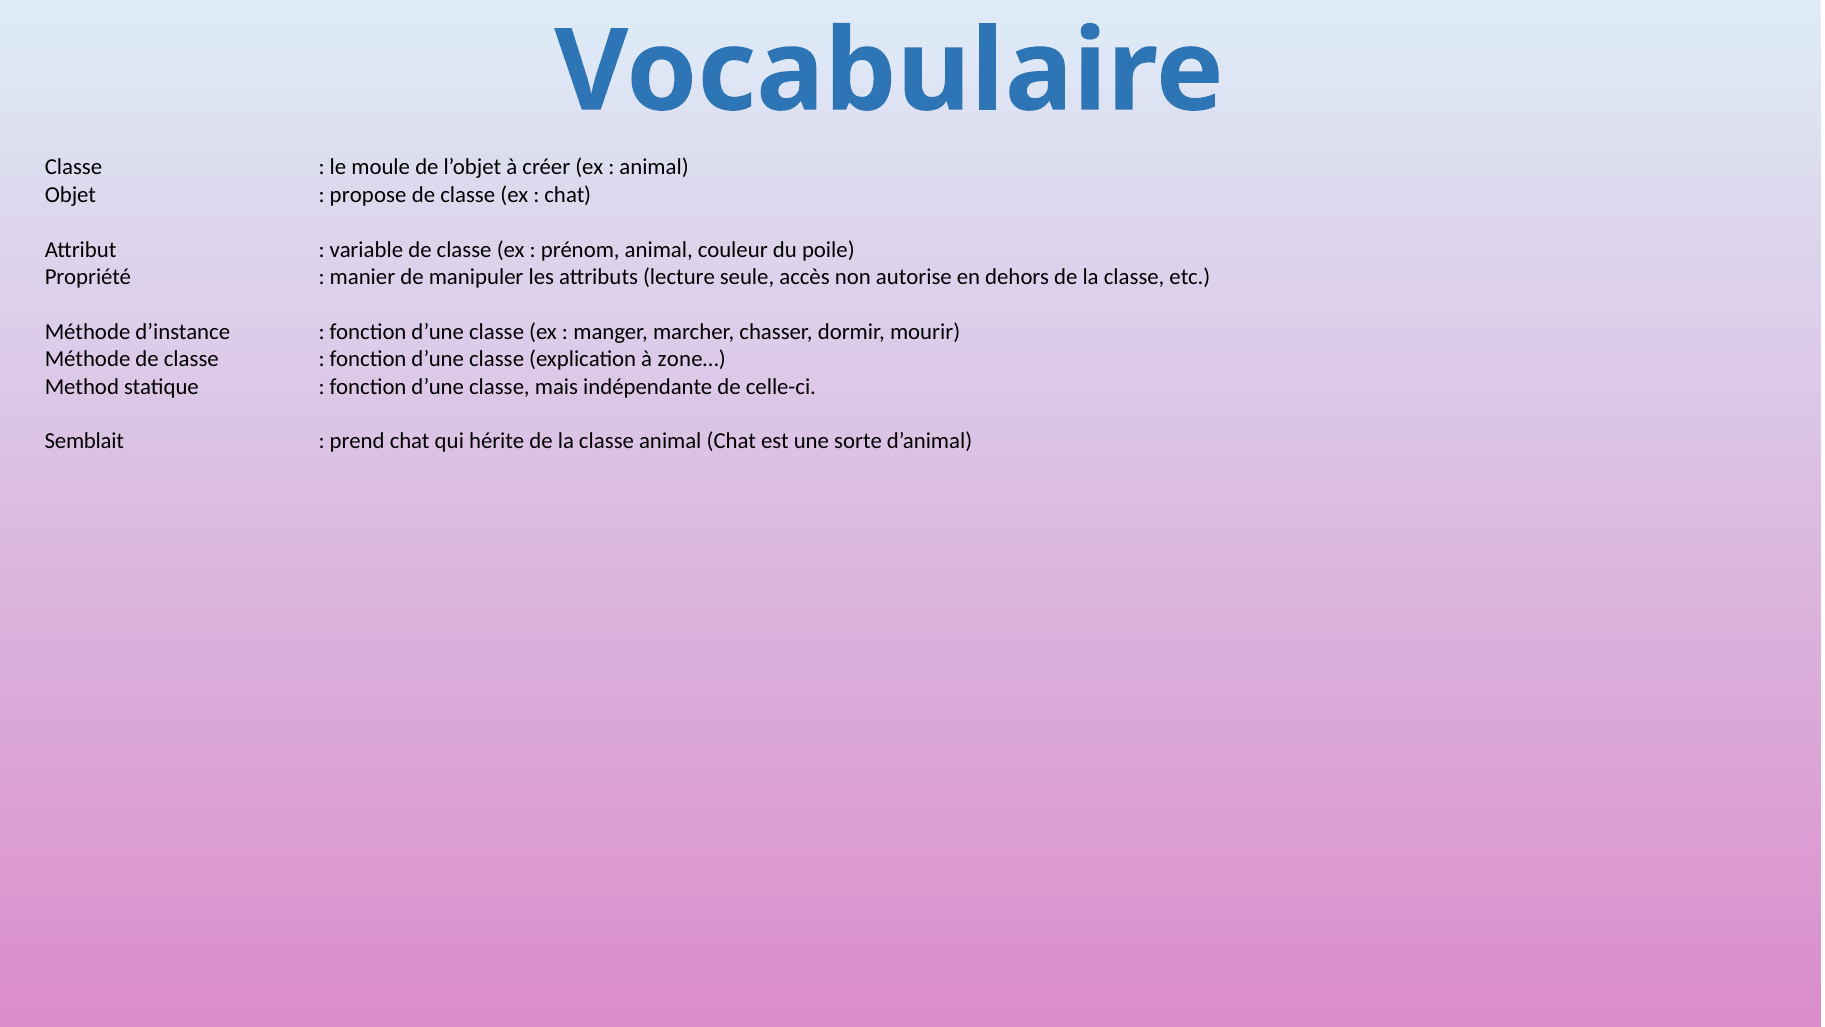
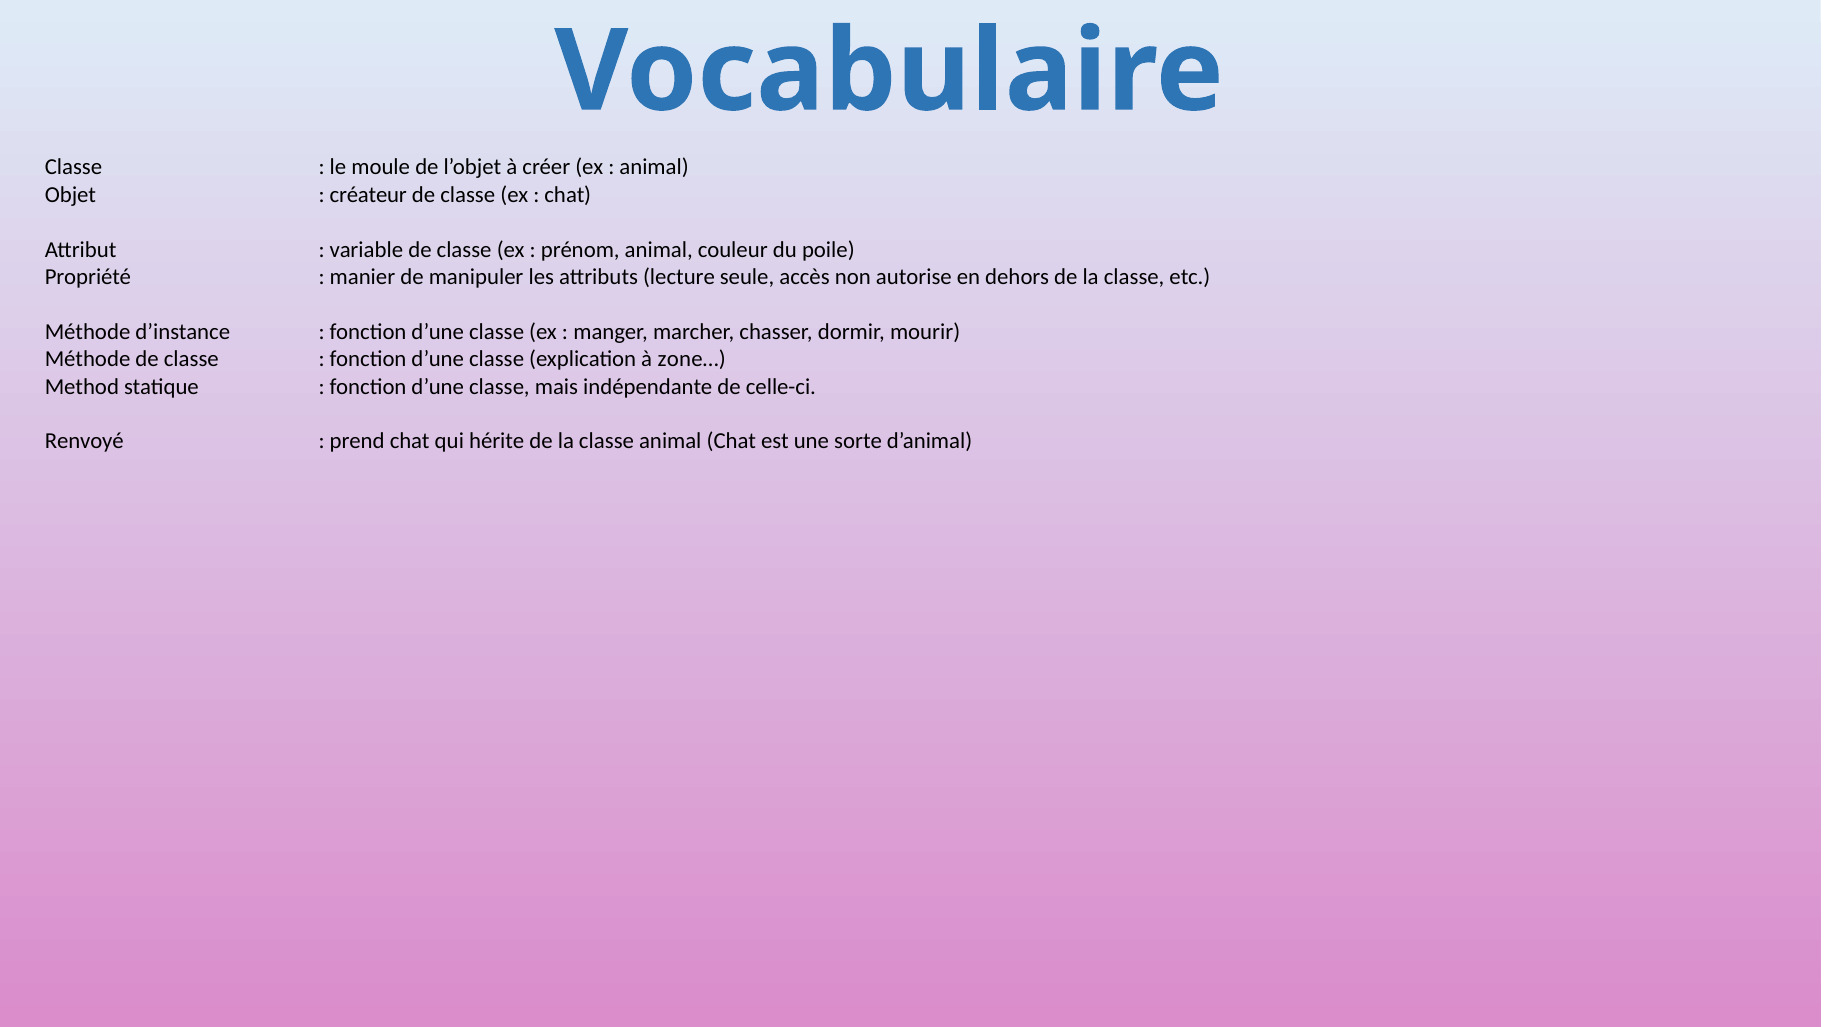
propose: propose -> créateur
Semblait: Semblait -> Renvoyé
